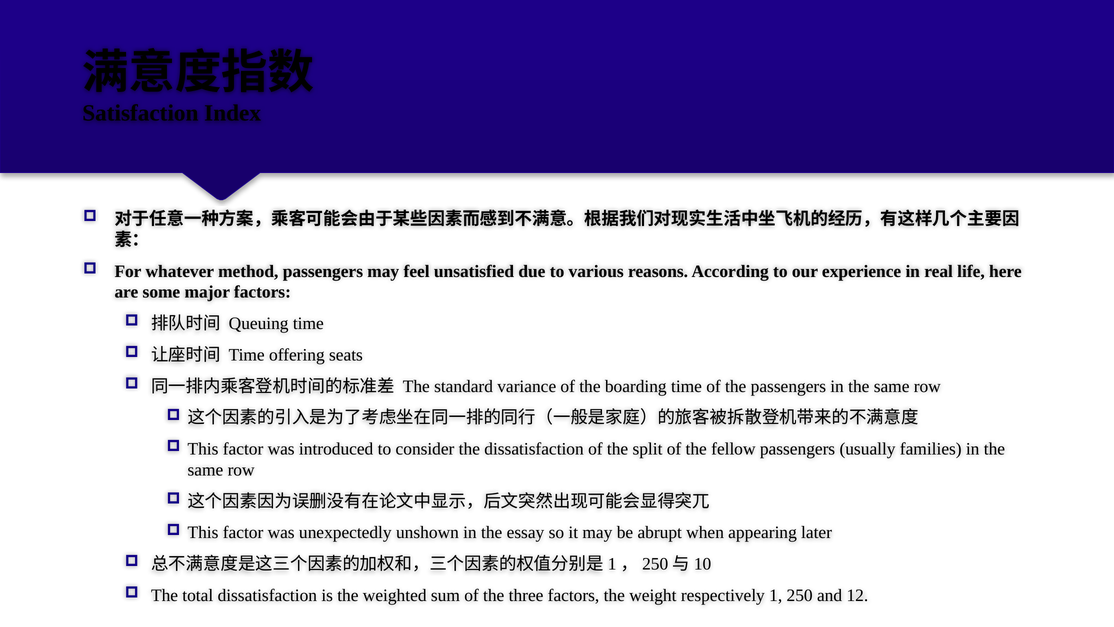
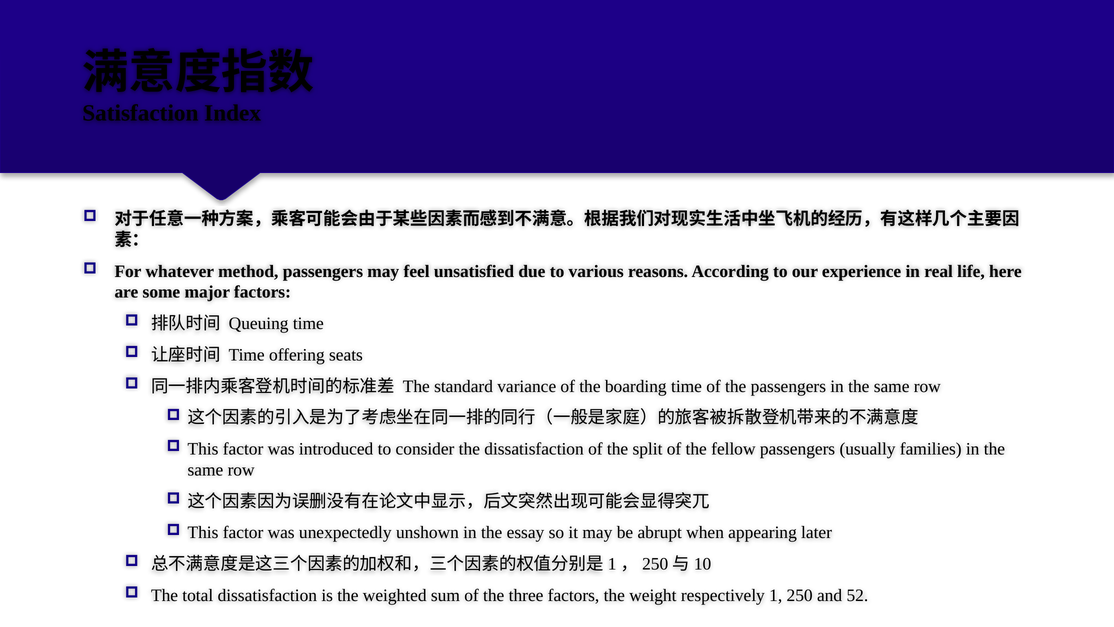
12: 12 -> 52
